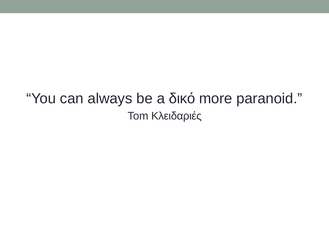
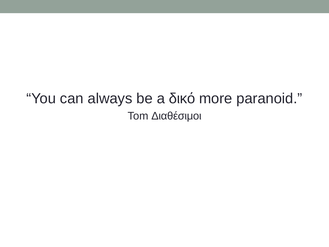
Κλειδαριές: Κλειδαριές -> Διαθέσιμοι
